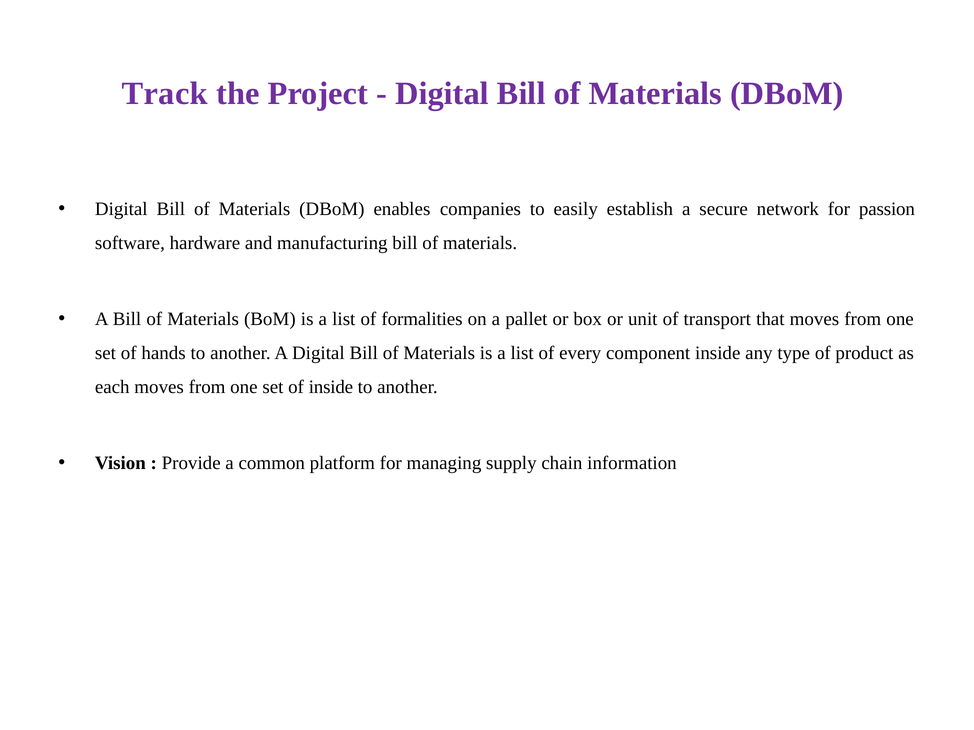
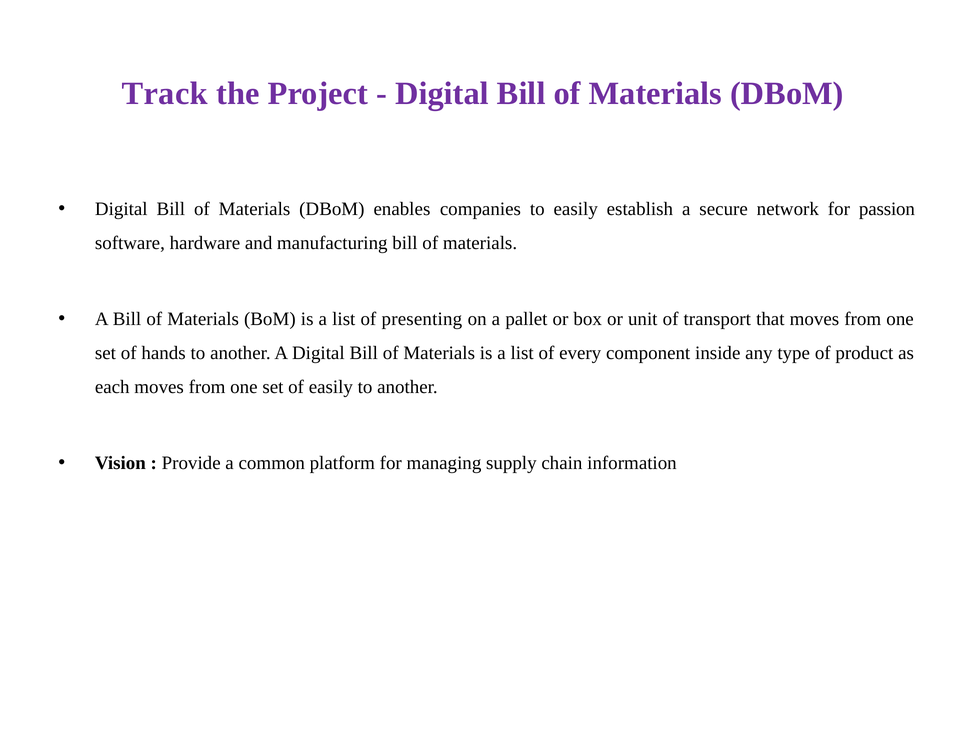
formalities: formalities -> presenting
of inside: inside -> easily
